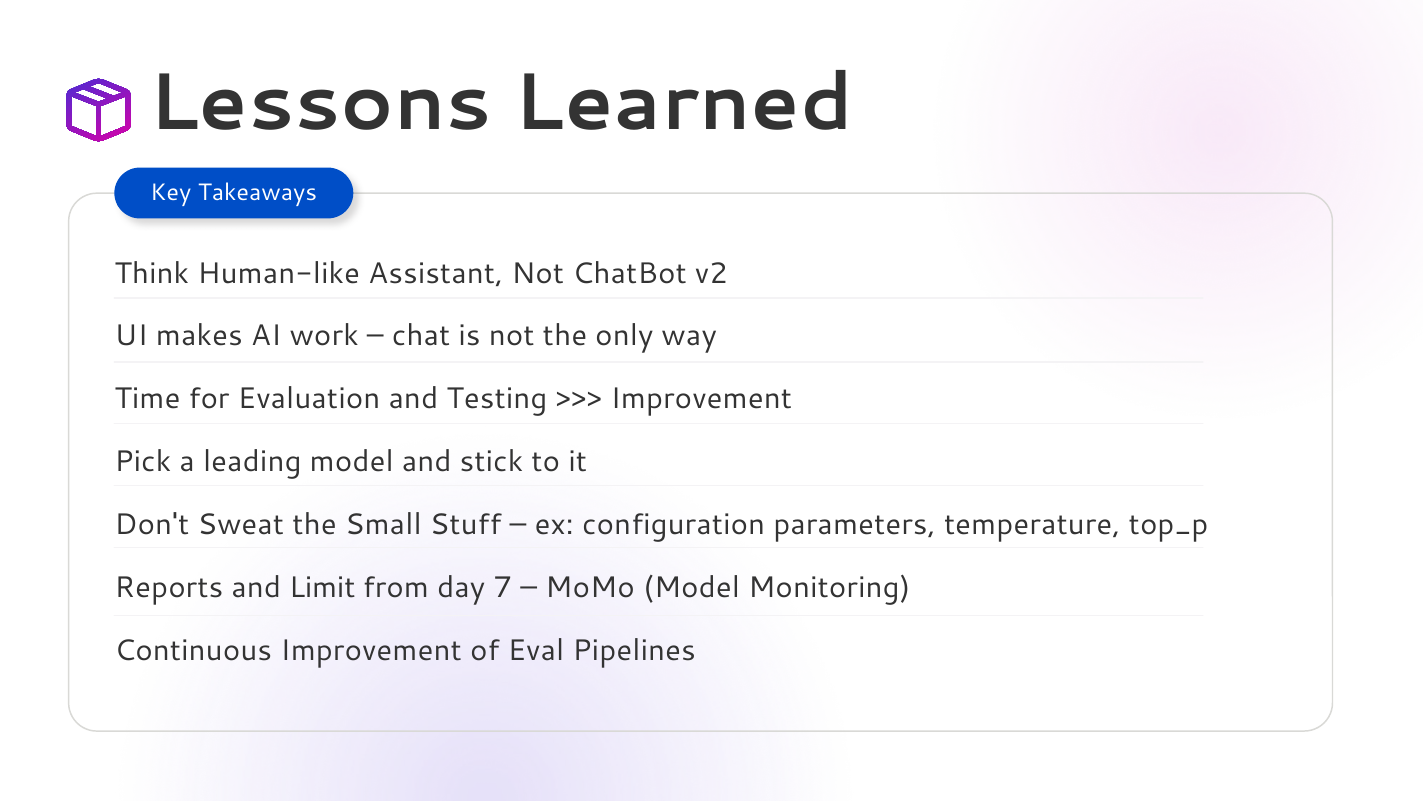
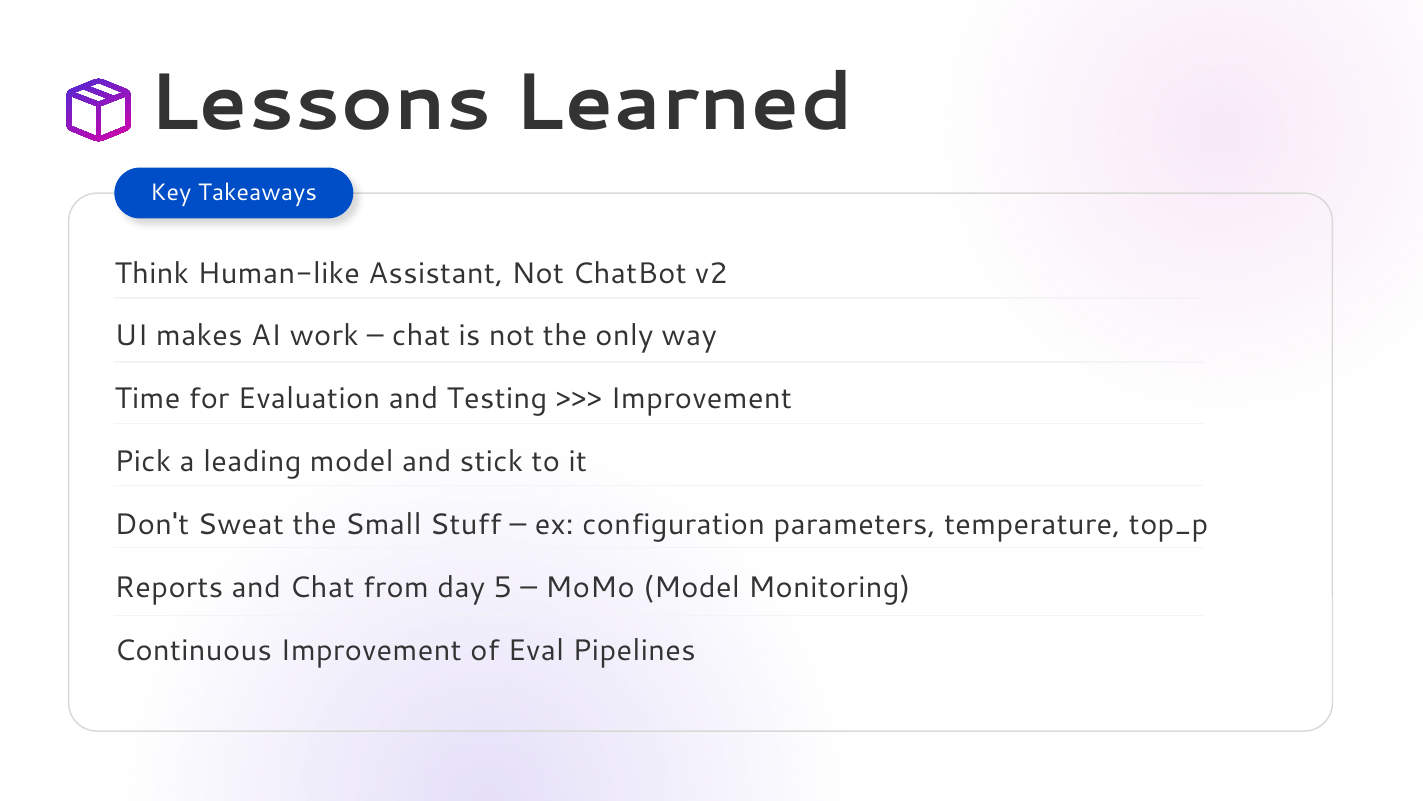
and Limit: Limit -> Chat
7: 7 -> 5
